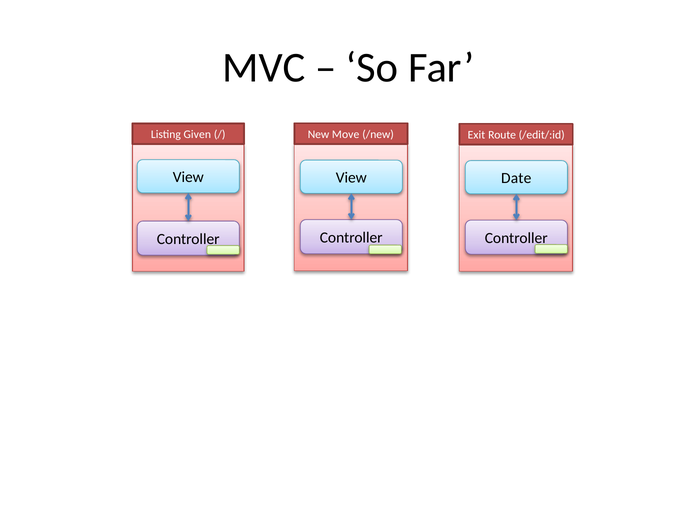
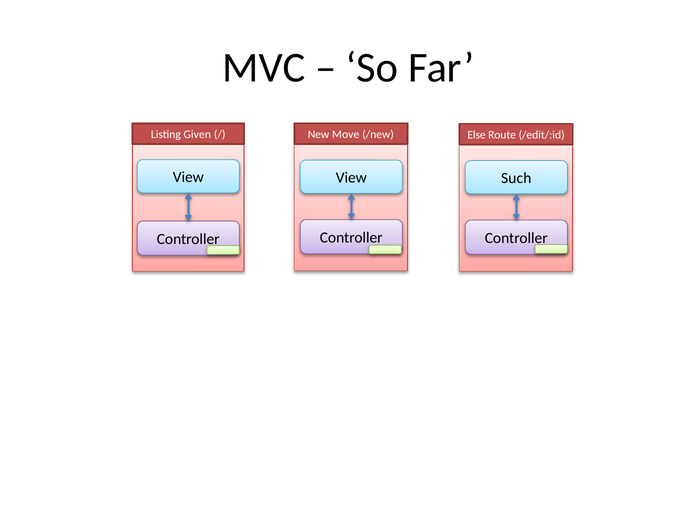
Exit: Exit -> Else
Date: Date -> Such
